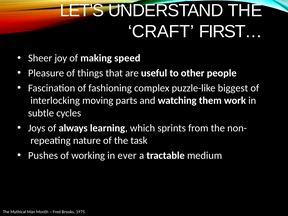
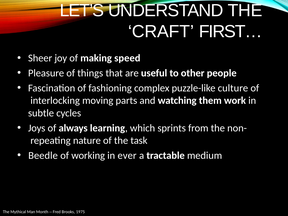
biggest: biggest -> culture
Pushes: Pushes -> Beedle
